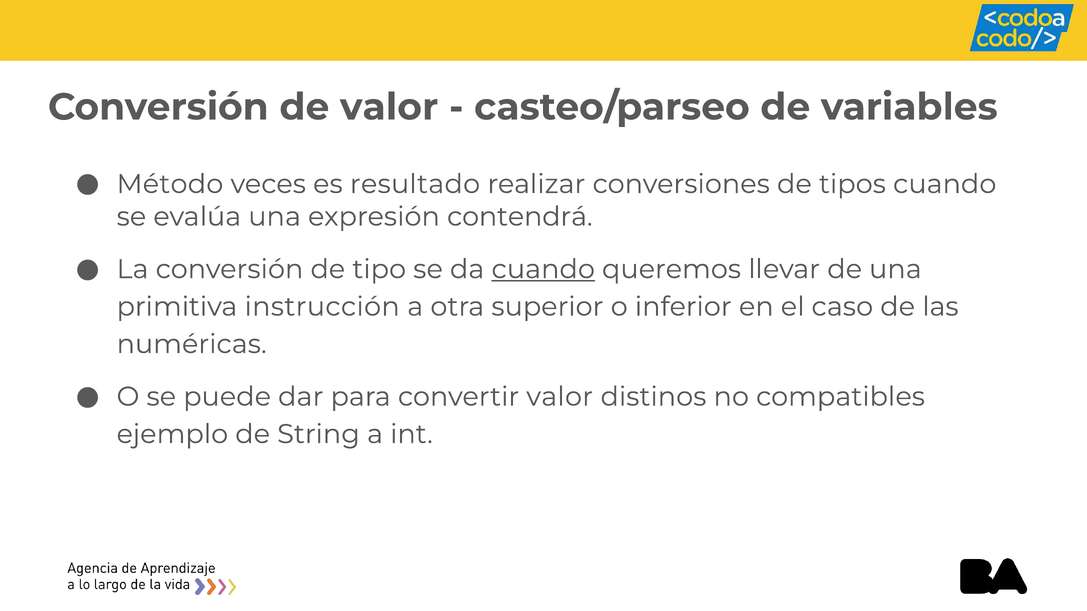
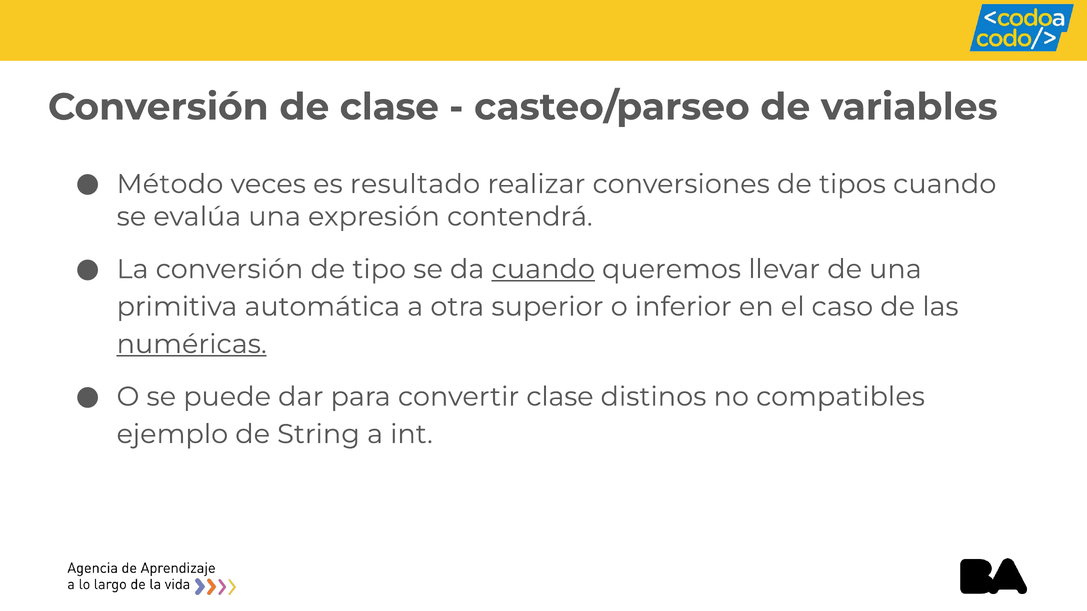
de valor: valor -> clase
instrucción: instrucción -> automática
numéricas underline: none -> present
convertir valor: valor -> clase
